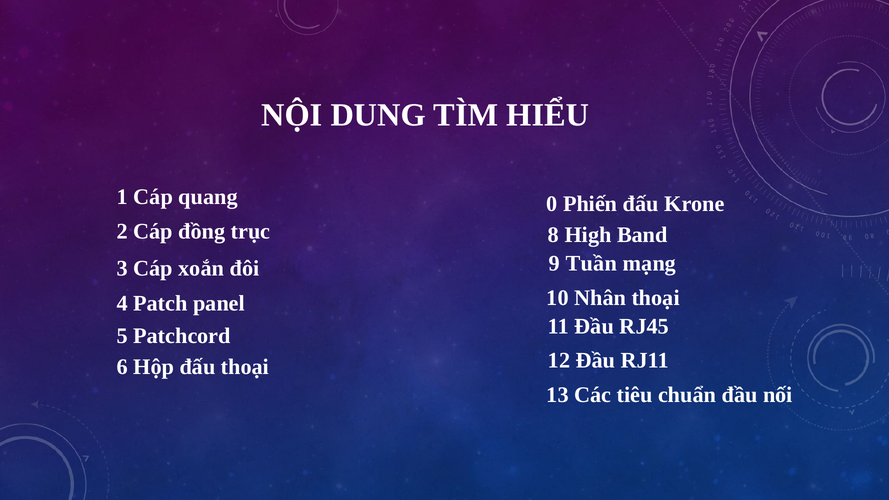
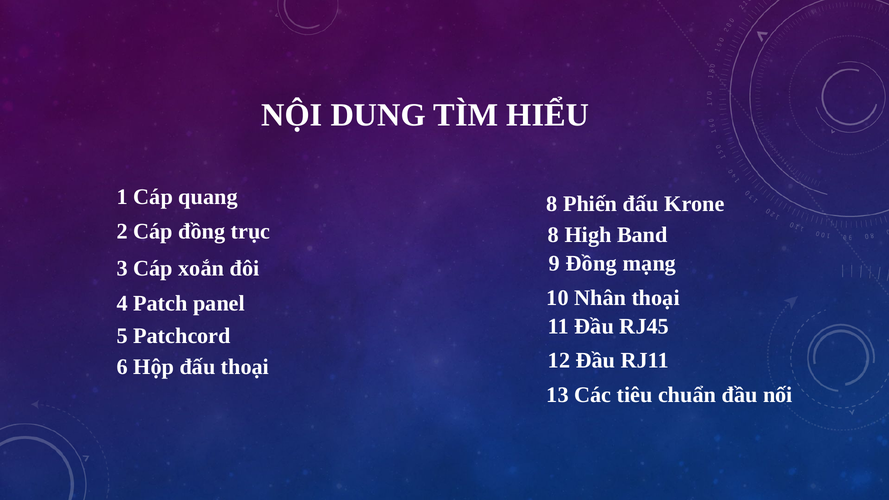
quang 0: 0 -> 8
9 Tuần: Tuần -> Đồng
